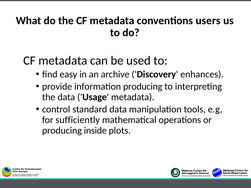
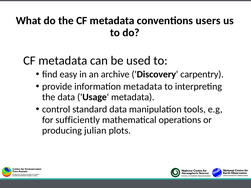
enhances: enhances -> carpentry
information producing: producing -> metadata
inside: inside -> julian
